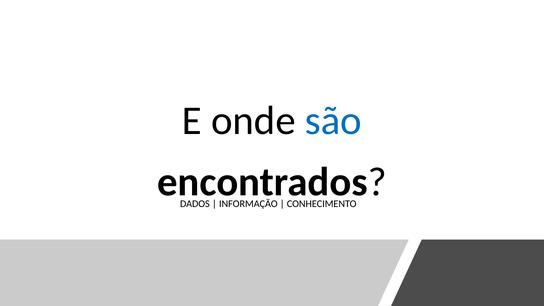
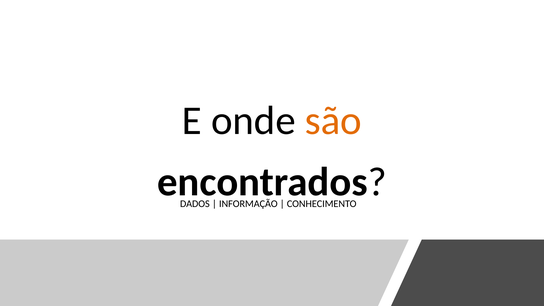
são colour: blue -> orange
